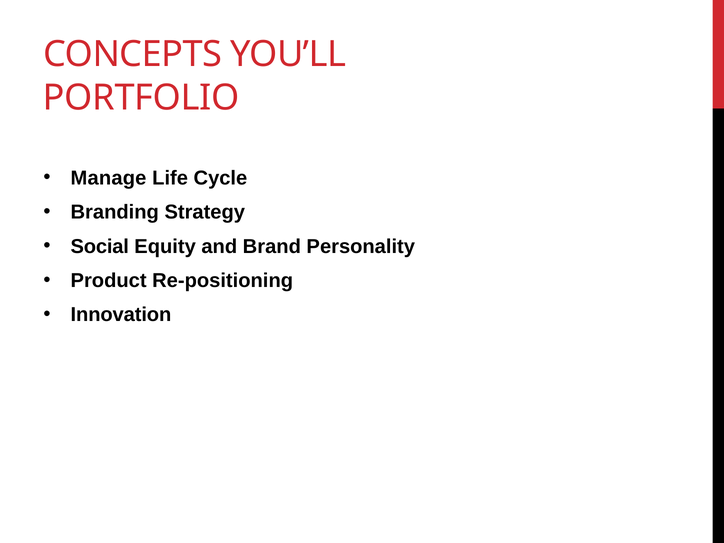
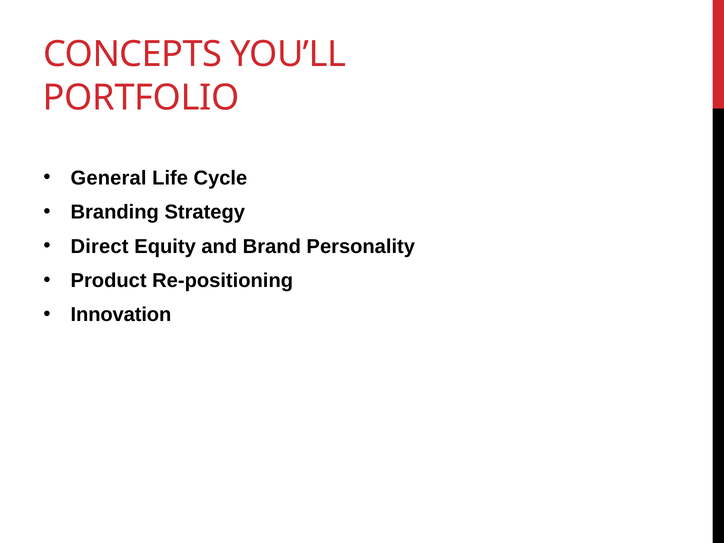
Manage: Manage -> General
Social: Social -> Direct
